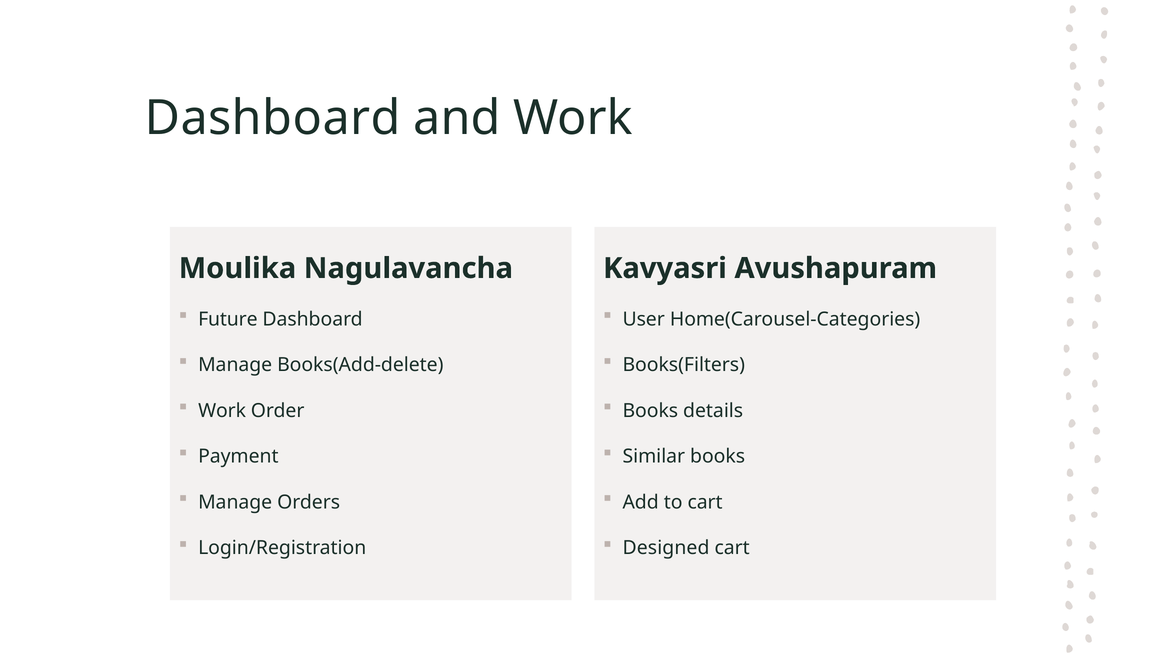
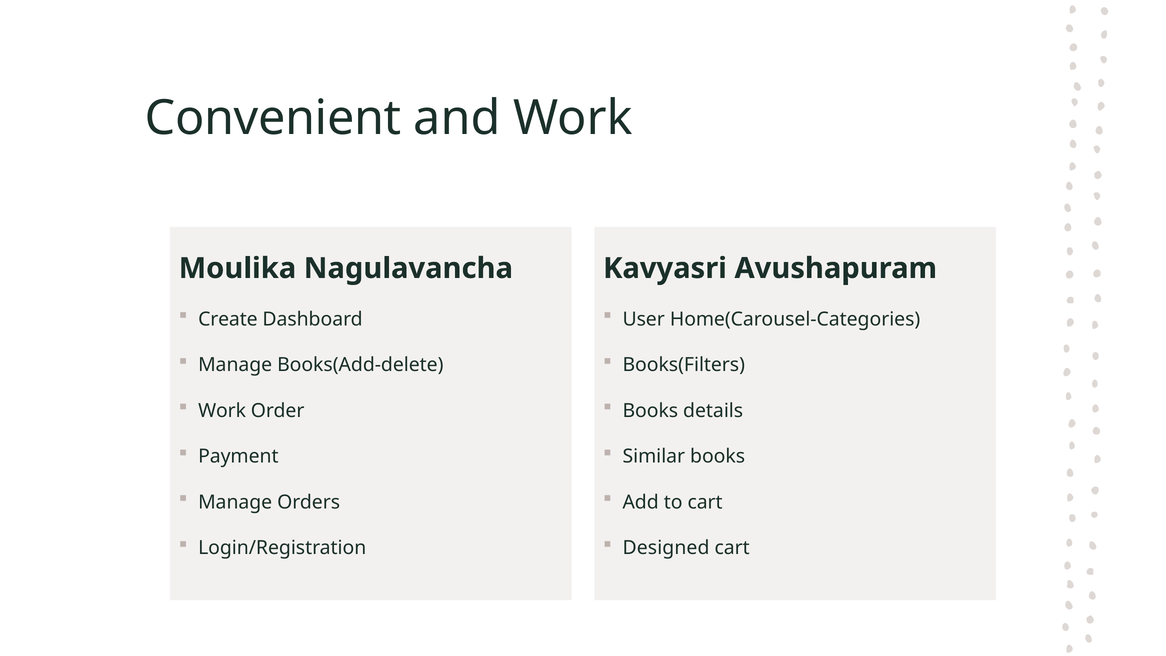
Dashboard at (273, 118): Dashboard -> Convenient
Future: Future -> Create
